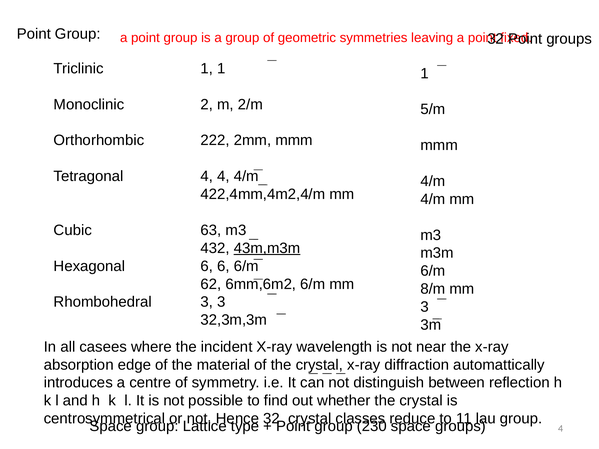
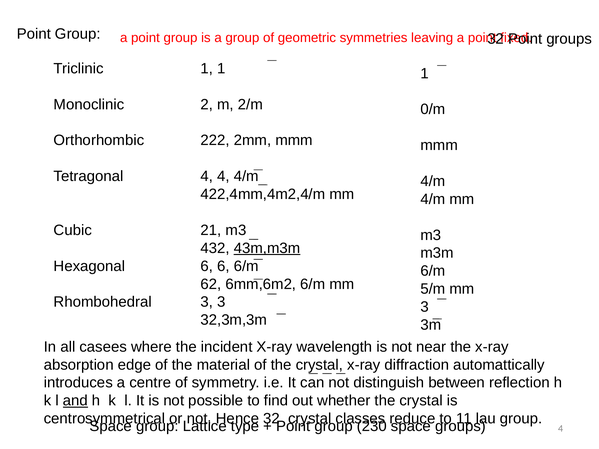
5/m: 5/m -> 0/m
63: 63 -> 21
8/m: 8/m -> 5/m
and underline: none -> present
